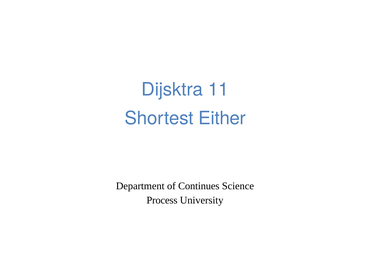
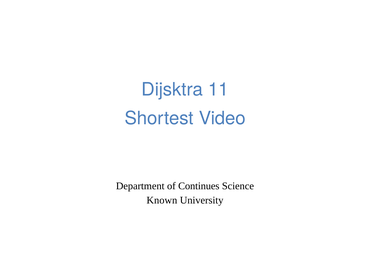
Either: Either -> Video
Process: Process -> Known
